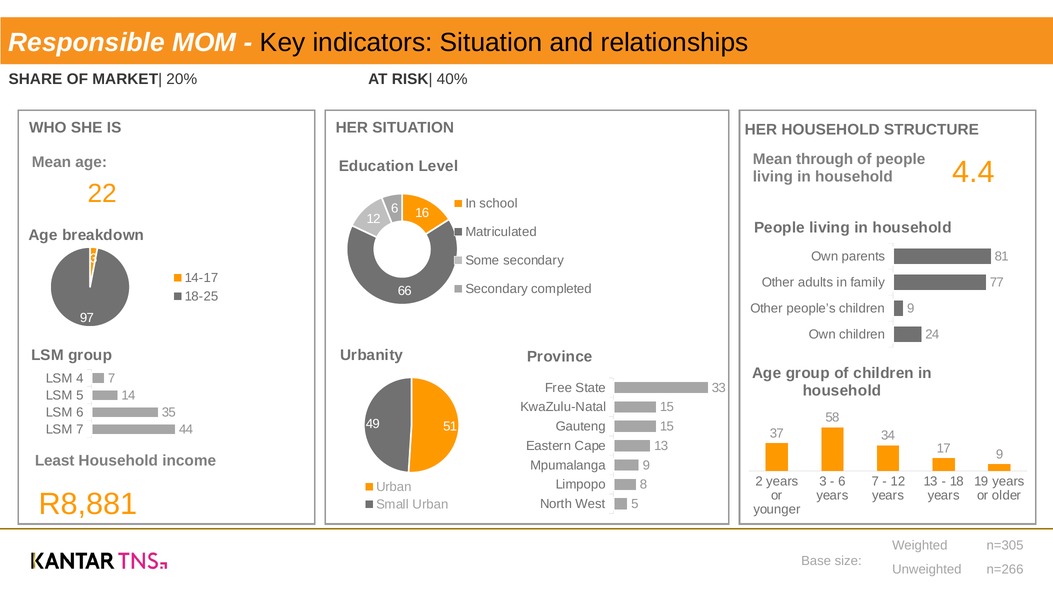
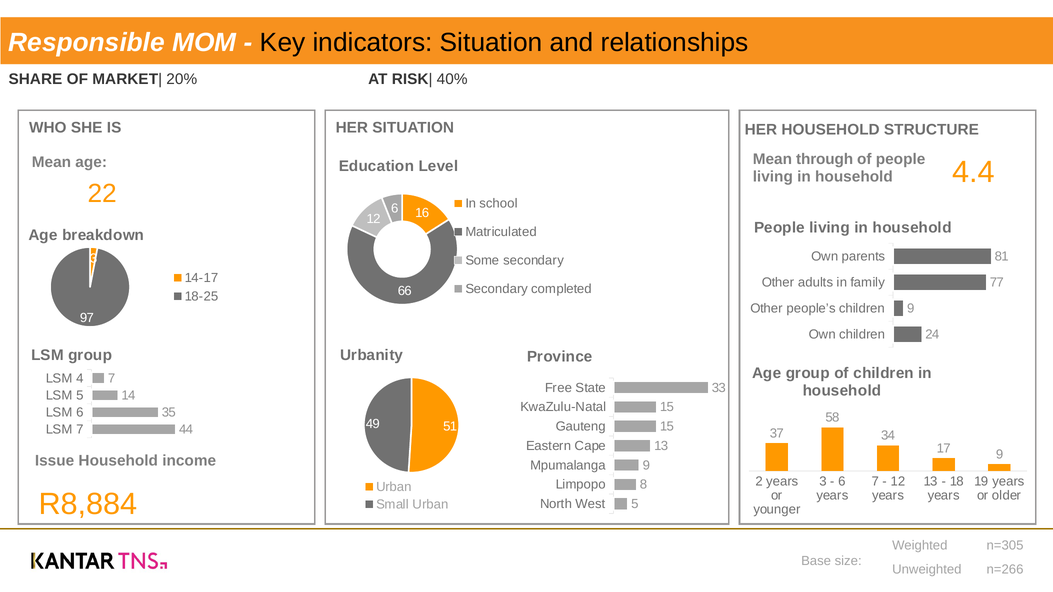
Least: Least -> Issue
R8,881: R8,881 -> R8,884
